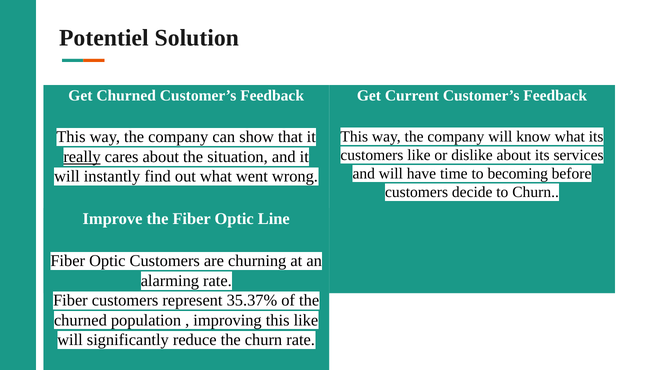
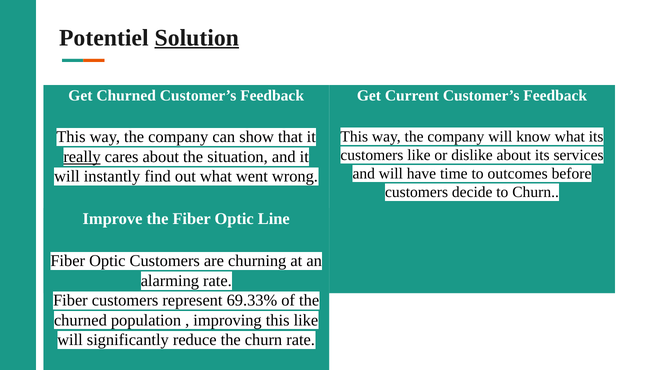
Solution underline: none -> present
becoming: becoming -> outcomes
35.37%: 35.37% -> 69.33%
